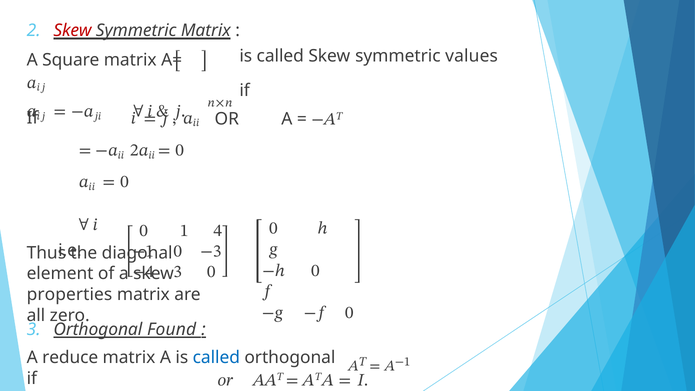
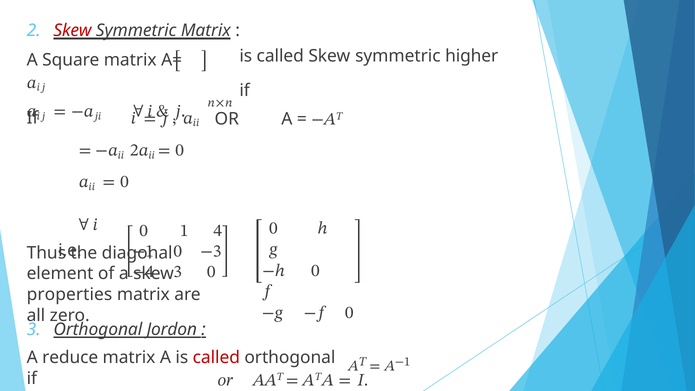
values: values -> higher
Found: Found -> Jordon
called at (216, 357) colour: blue -> red
